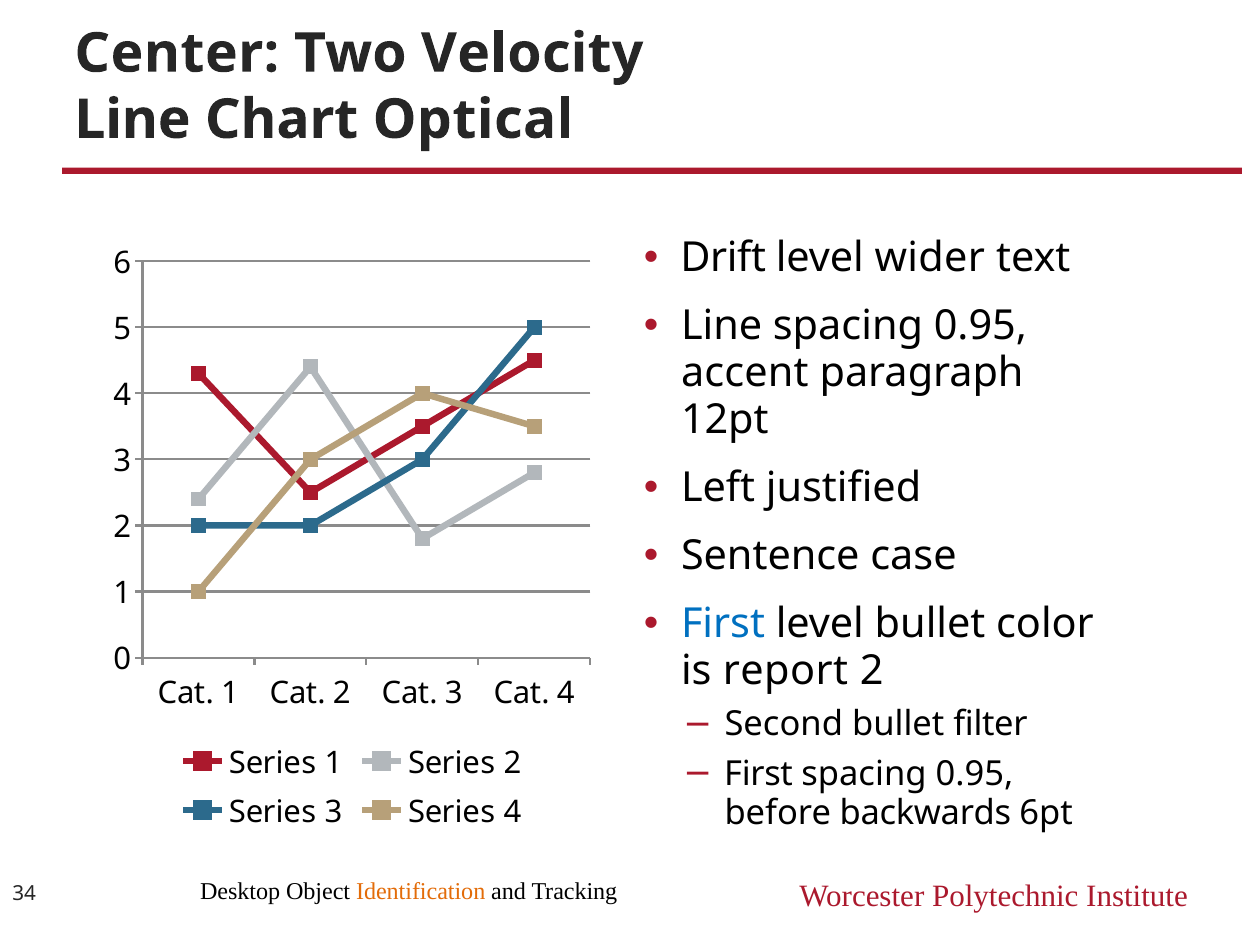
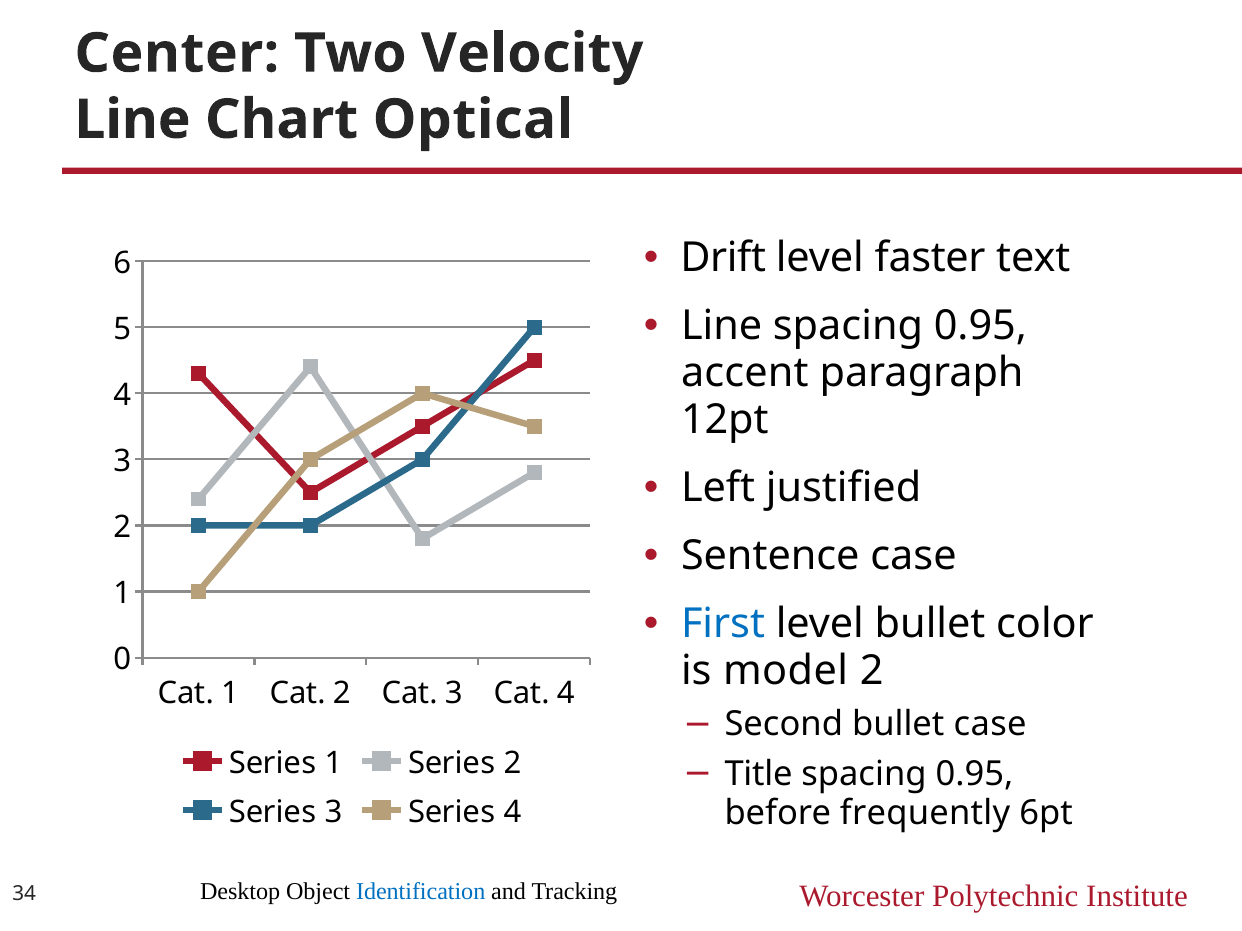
wider: wider -> faster
report: report -> model
bullet filter: filter -> case
First at (759, 774): First -> Title
backwards: backwards -> frequently
Identification colour: orange -> blue
